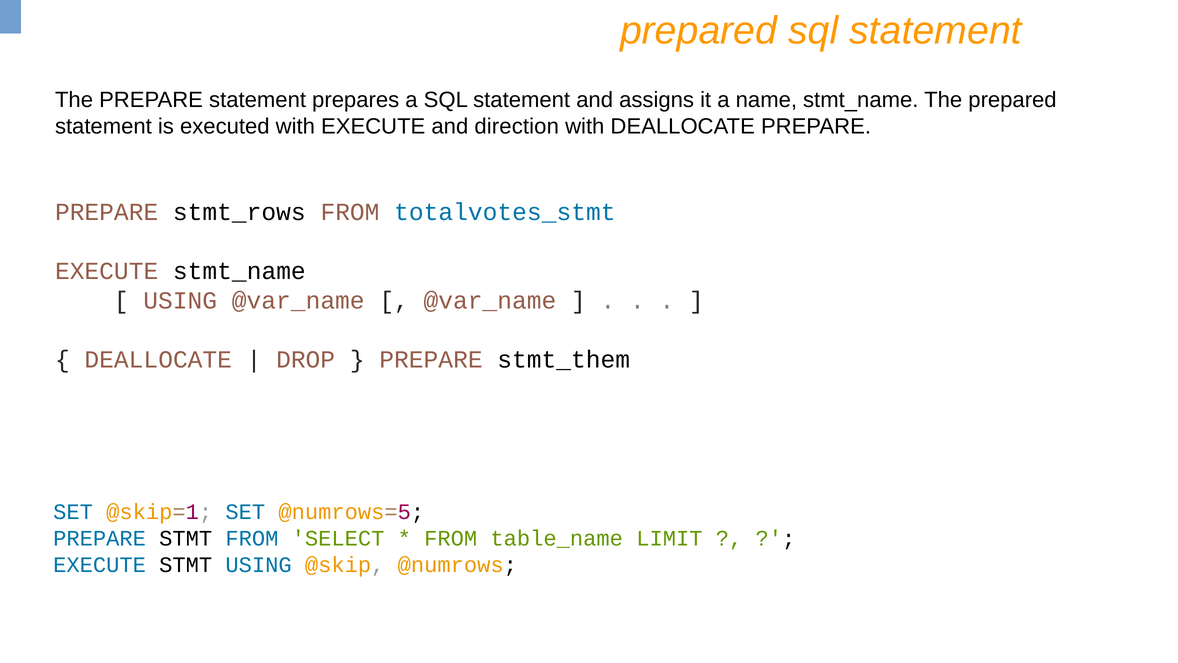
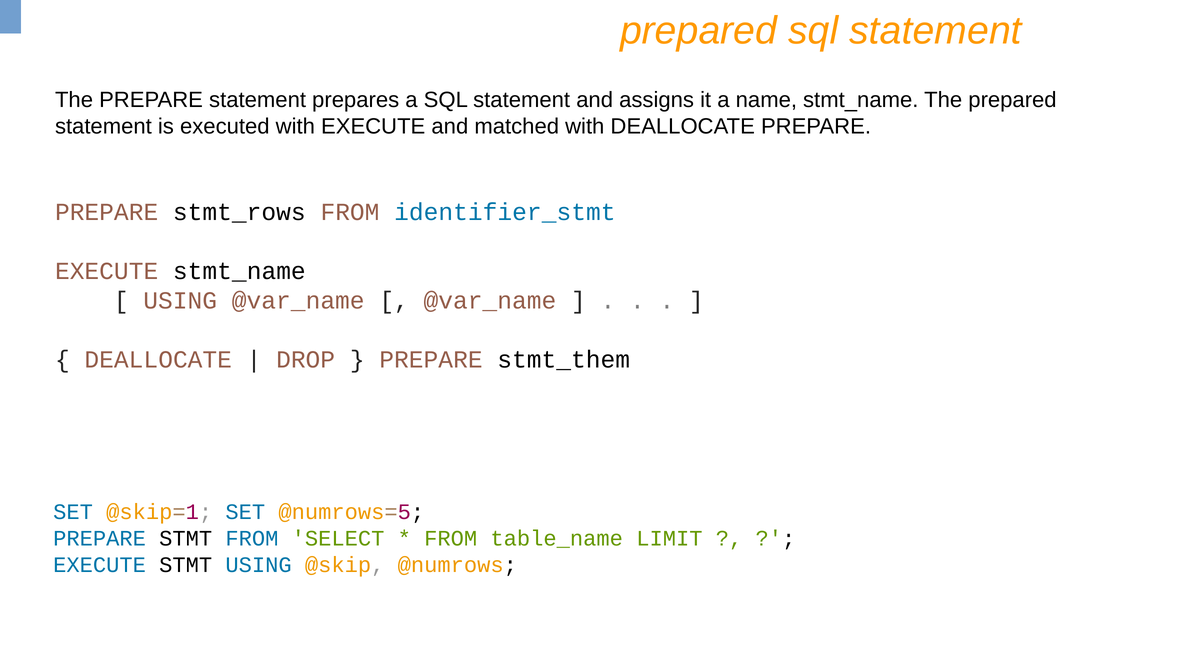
direction: direction -> matched
totalvotes_stmt: totalvotes_stmt -> identifier_stmt
